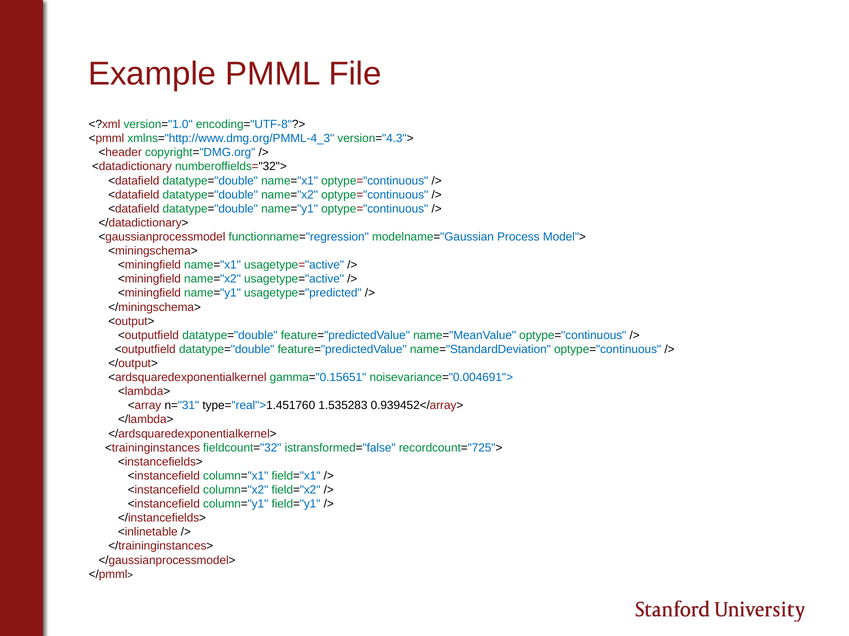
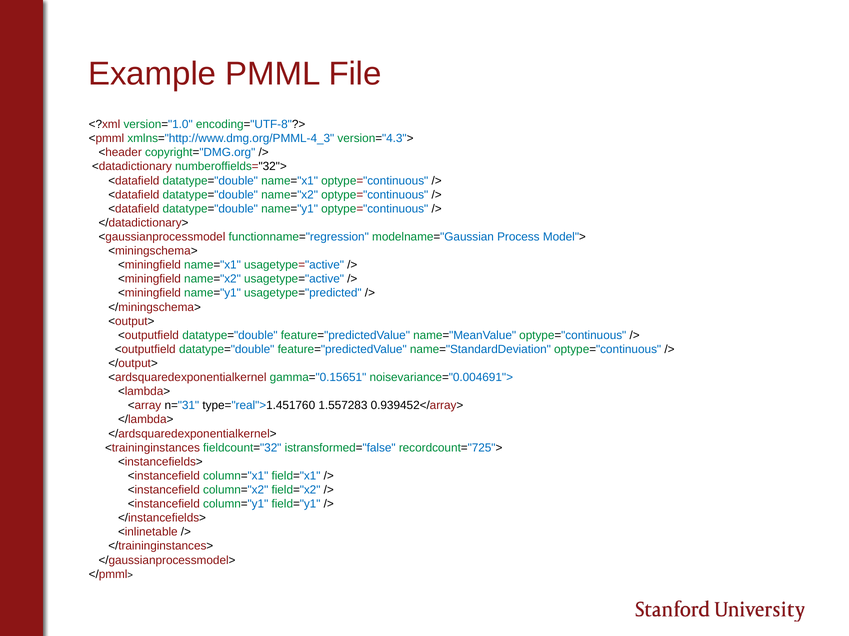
1.535283: 1.535283 -> 1.557283
